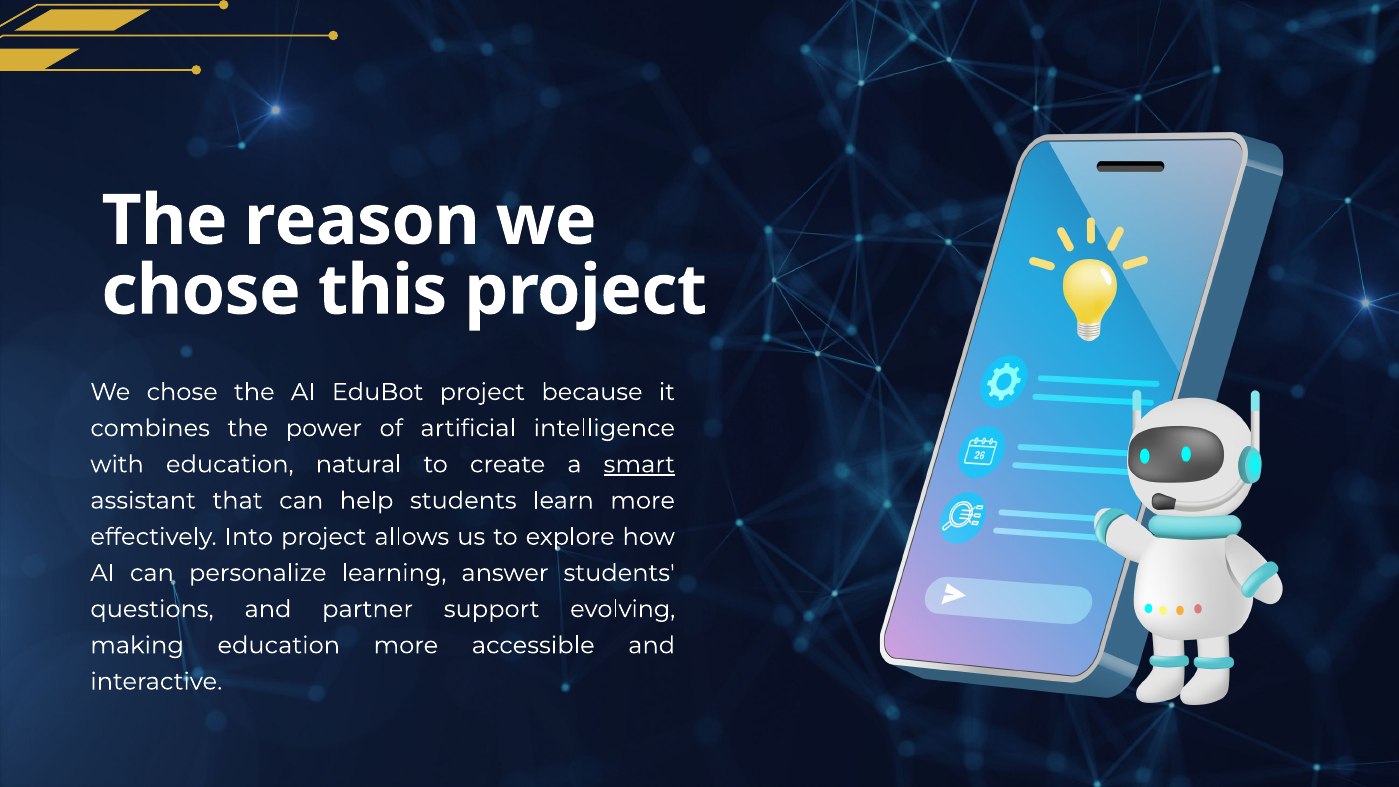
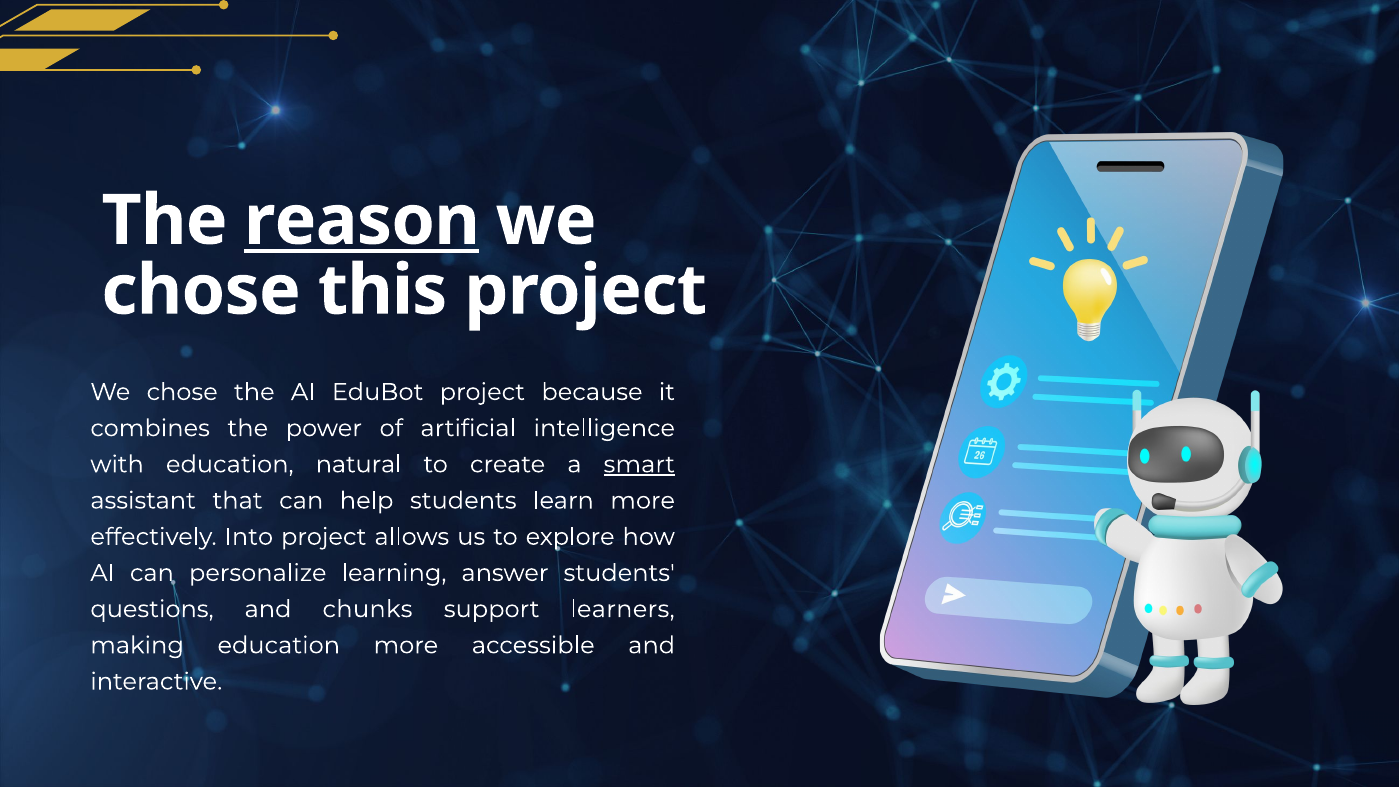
reason underline: none -> present
partner: partner -> chunks
evolving: evolving -> learners
